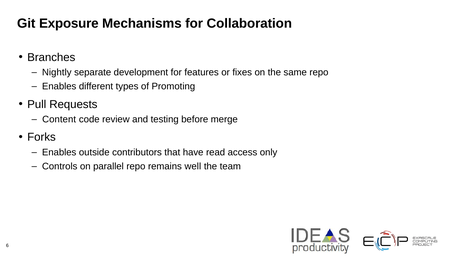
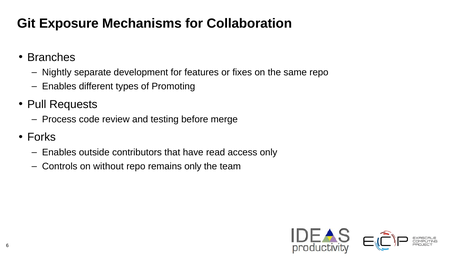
Content: Content -> Process
parallel: parallel -> without
remains well: well -> only
